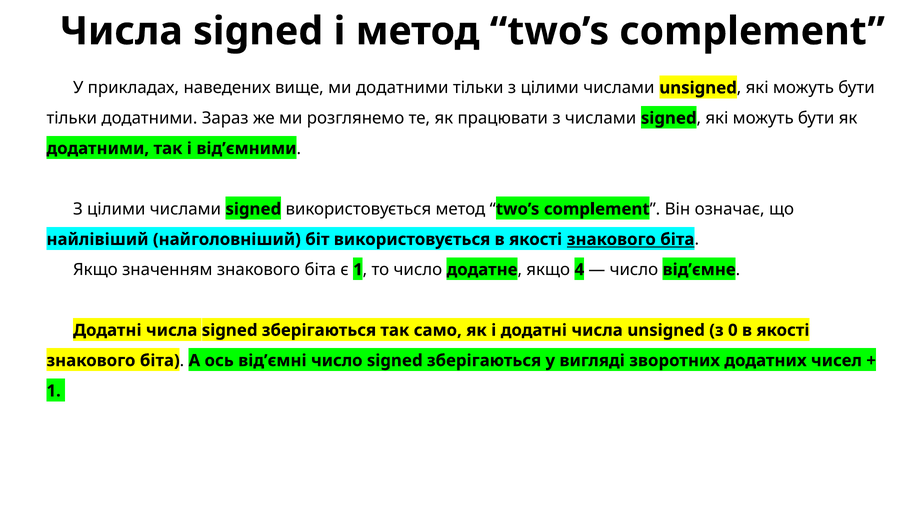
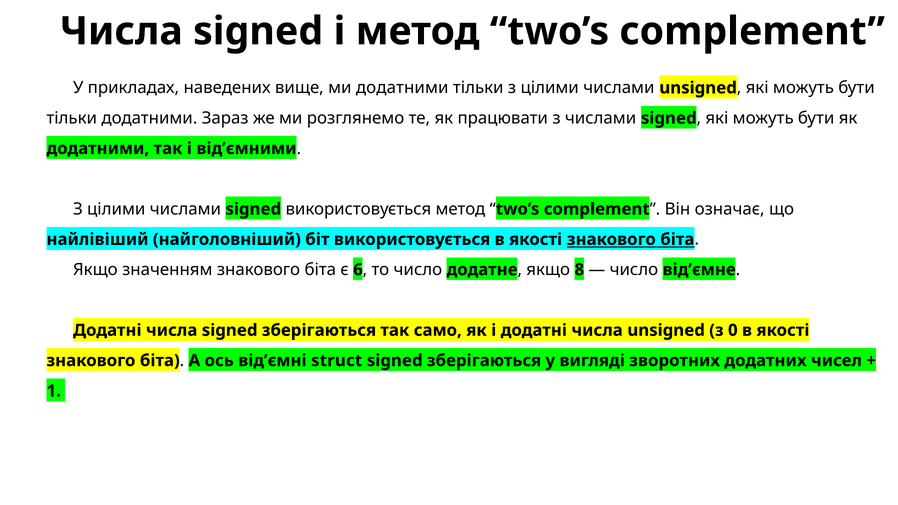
є 1: 1 -> 6
4: 4 -> 8
від’ємні число: число -> struct
